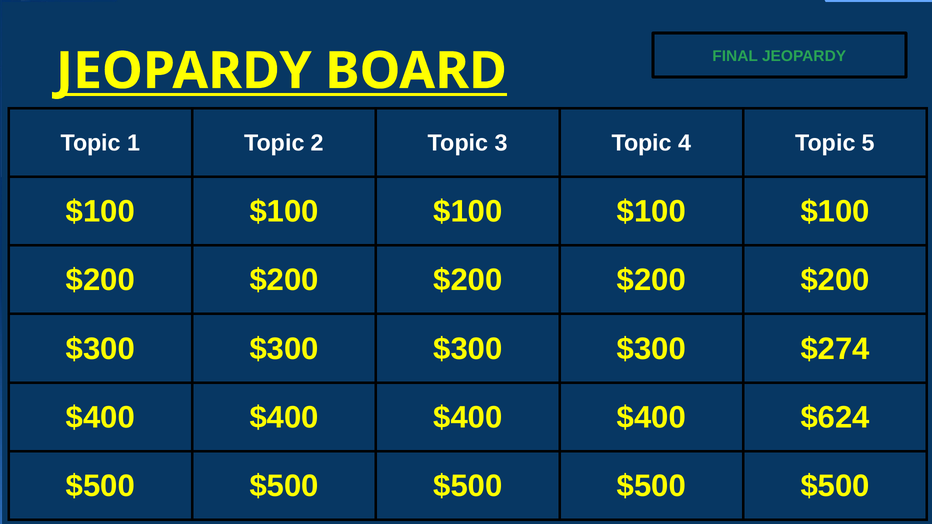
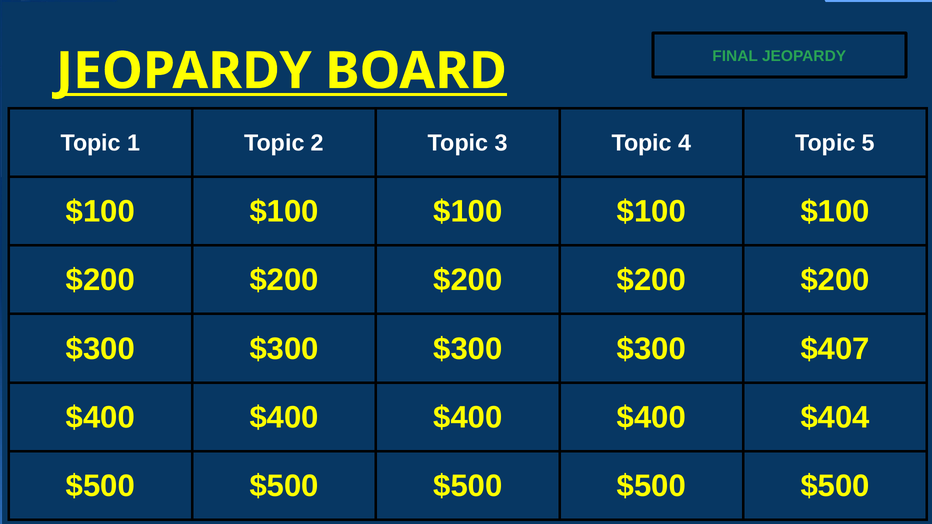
$274: $274 -> $407
$624: $624 -> $404
